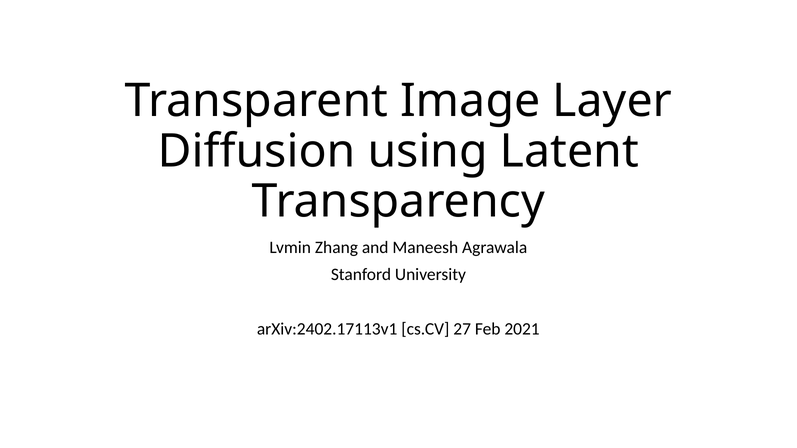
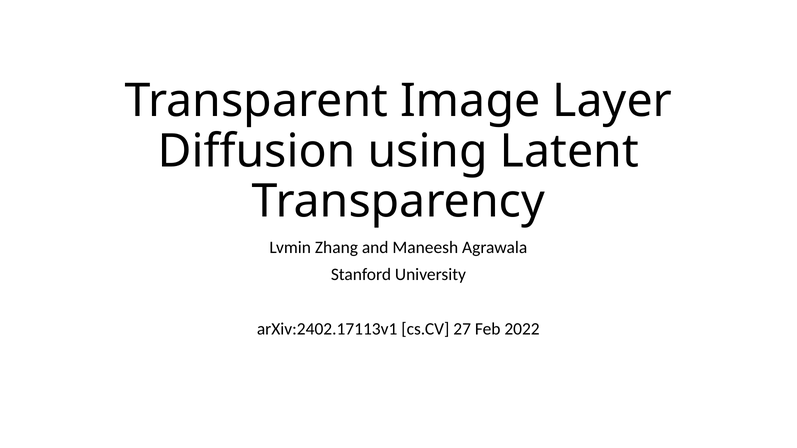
2021: 2021 -> 2022
